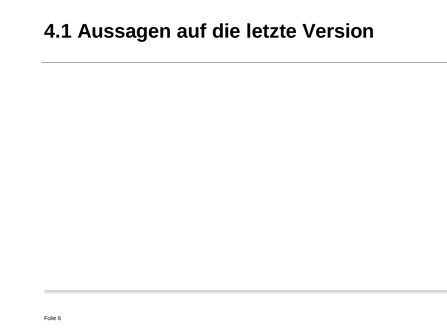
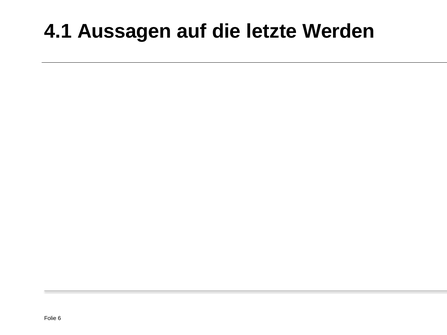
Version: Version -> Werden
